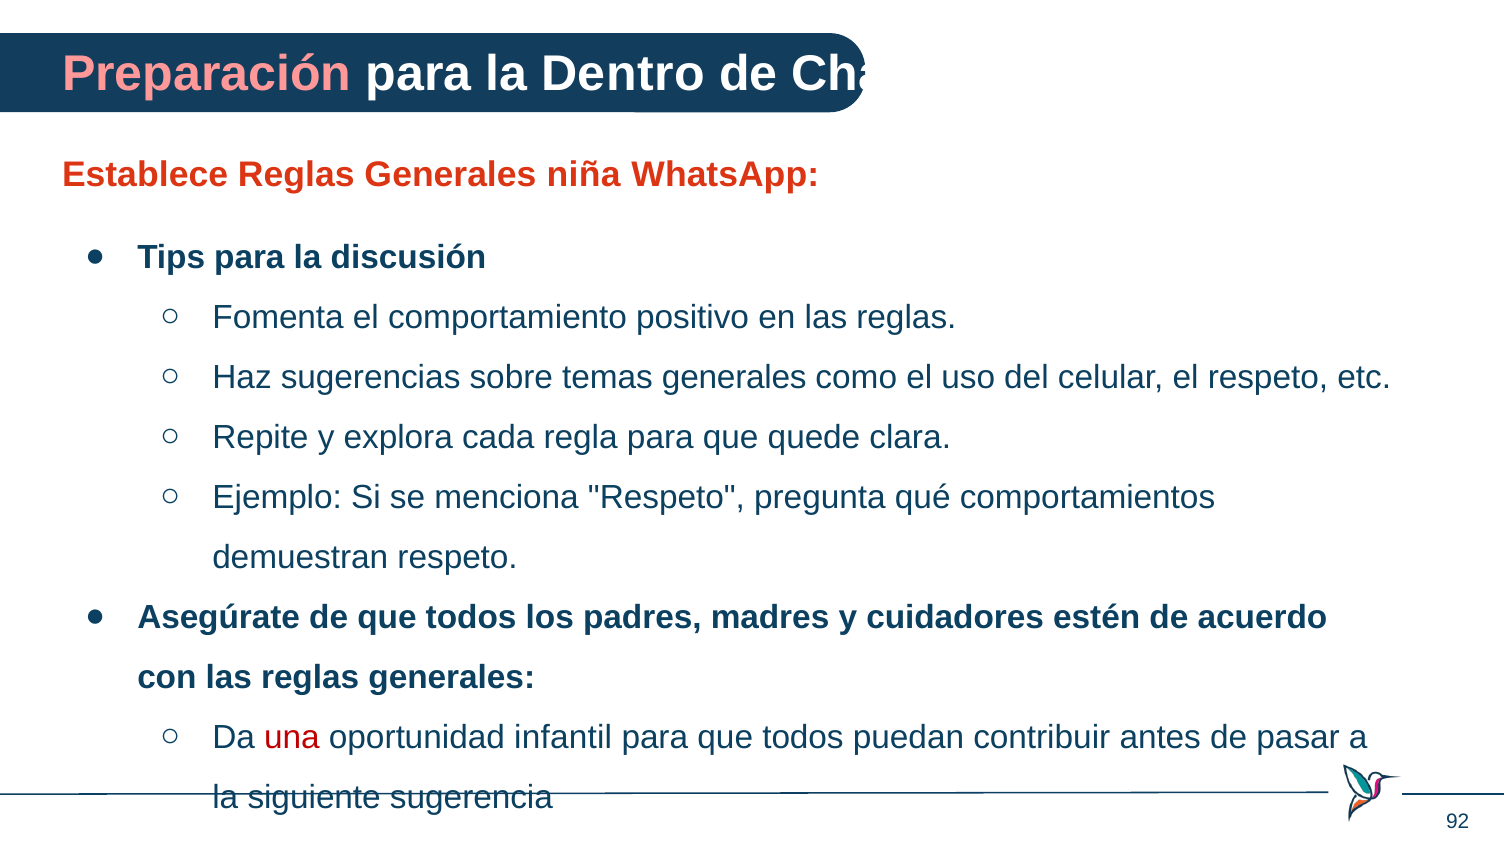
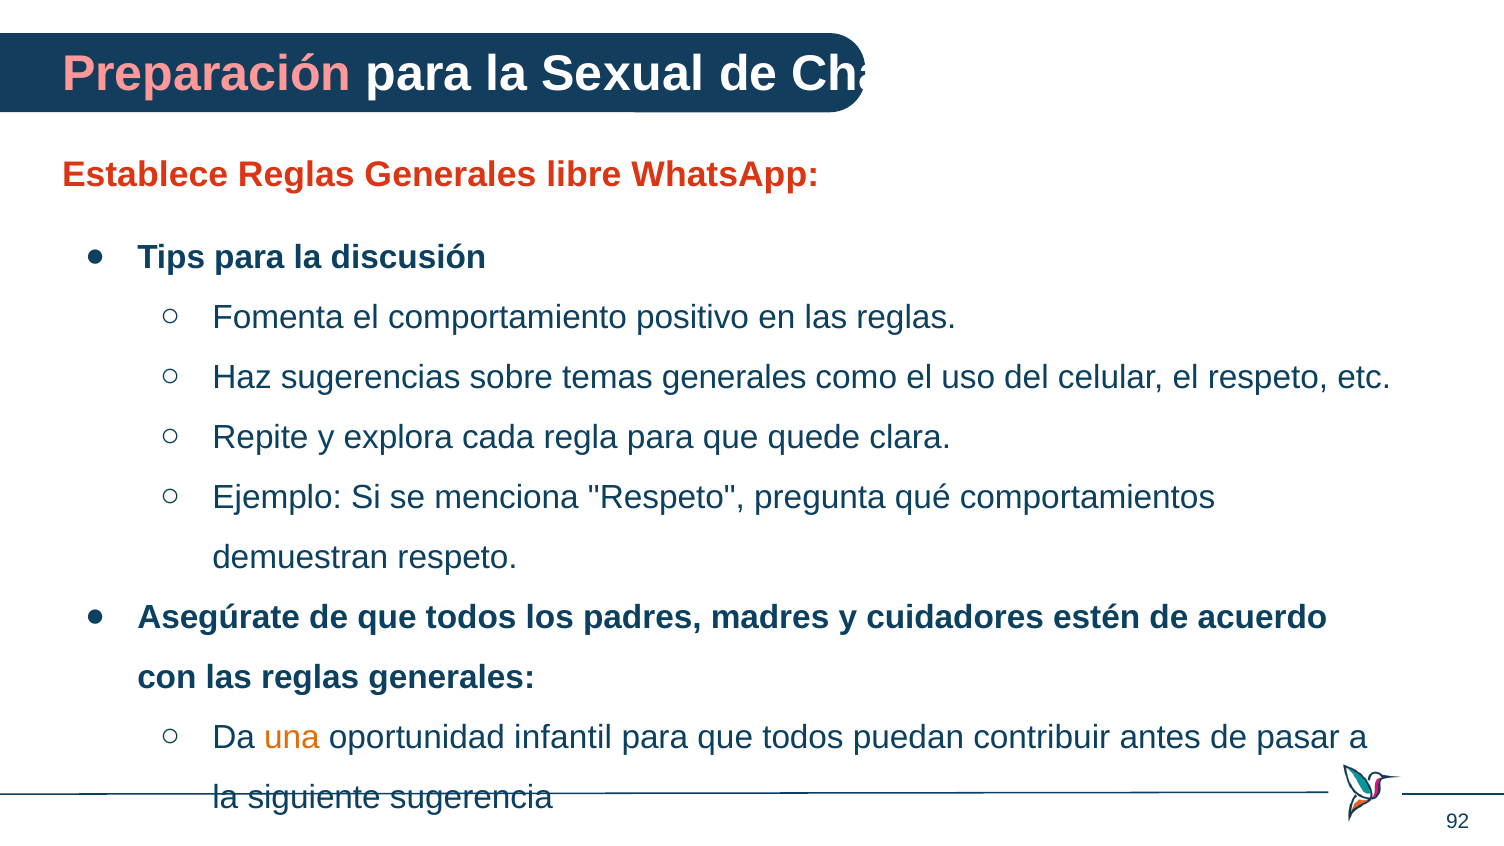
Dentro: Dentro -> Sexual
niña: niña -> libre
una colour: red -> orange
